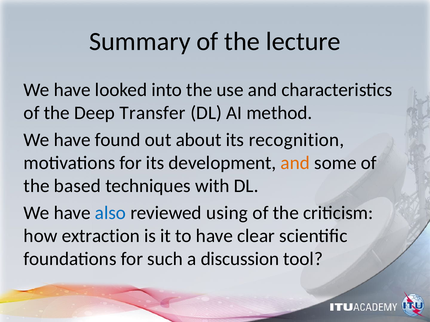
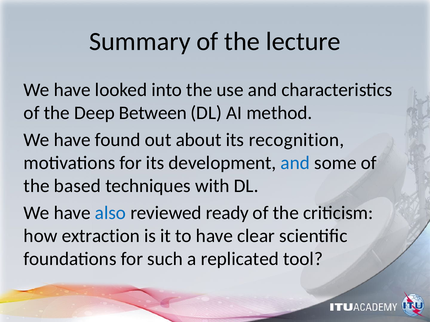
Transfer: Transfer -> Between
and at (295, 163) colour: orange -> blue
using: using -> ready
discussion: discussion -> replicated
